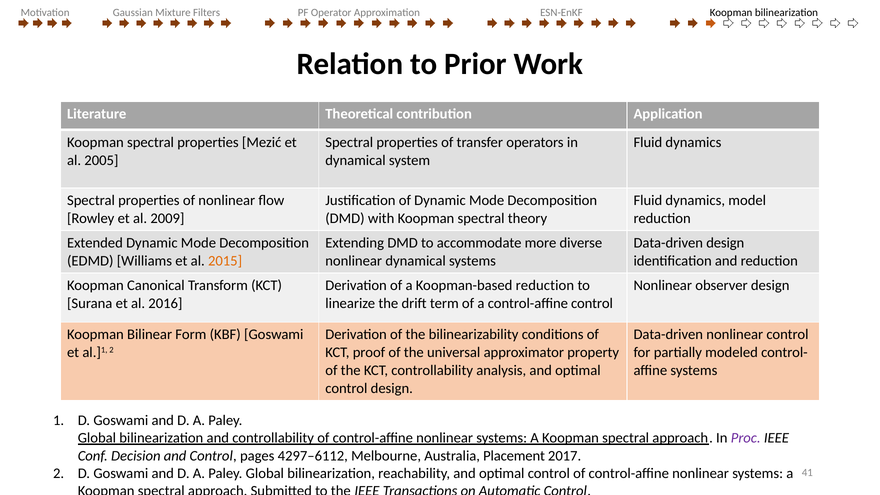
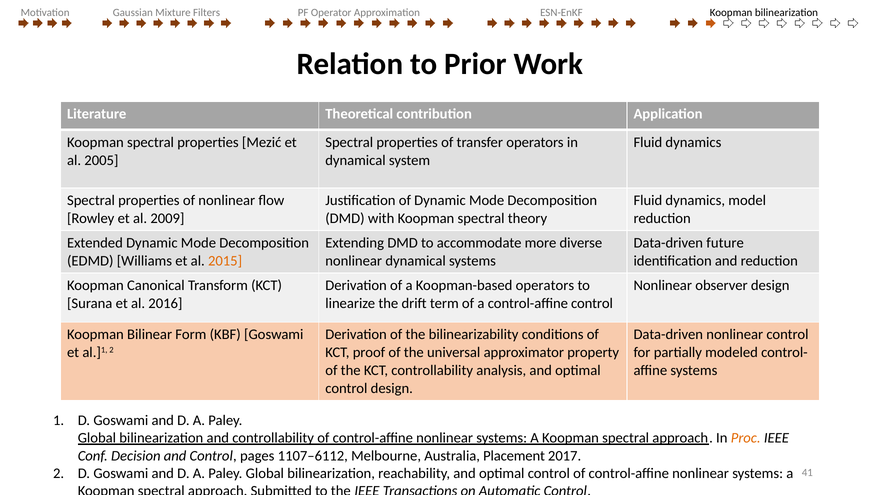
Data-driven design: design -> future
Koopman-based reduction: reduction -> operators
Proc colour: purple -> orange
4297–6112: 4297–6112 -> 1107–6112
